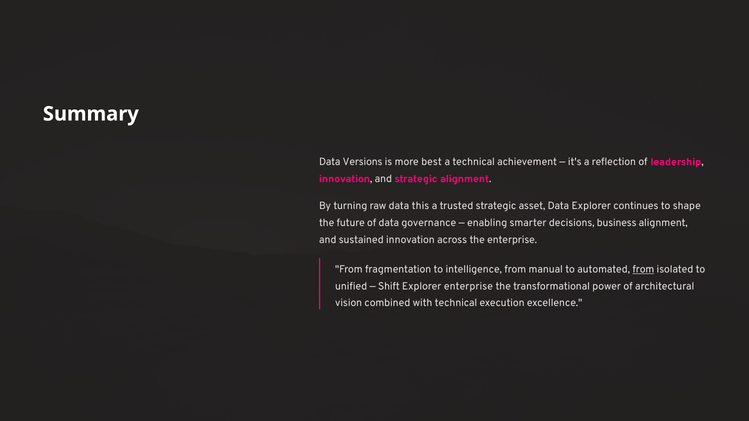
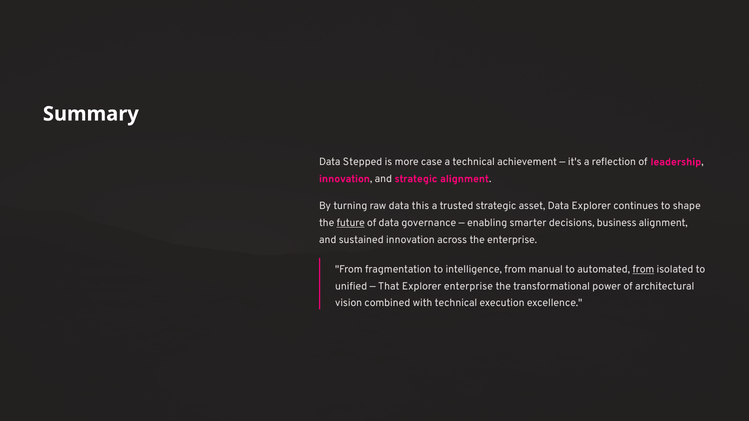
Versions: Versions -> Stepped
best: best -> case
future underline: none -> present
Shift: Shift -> That
